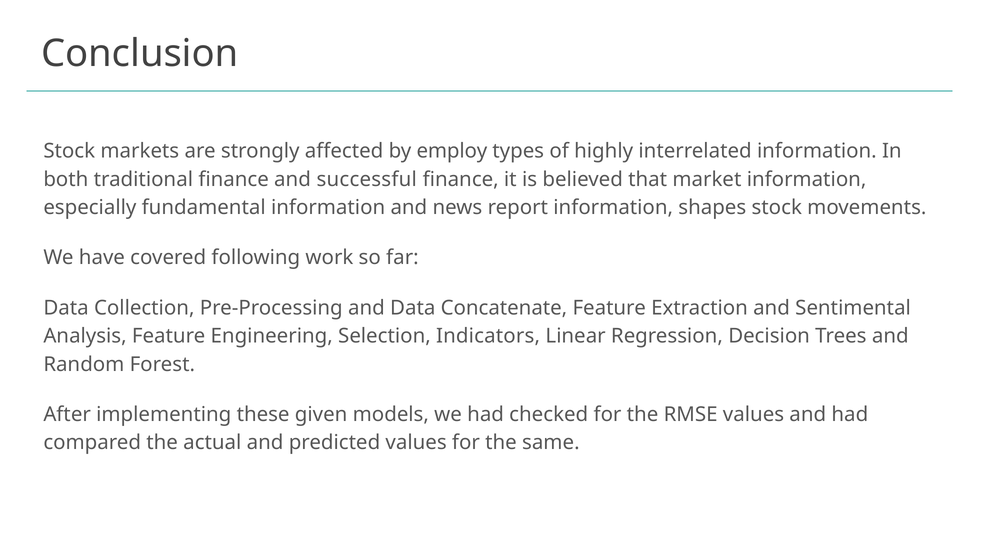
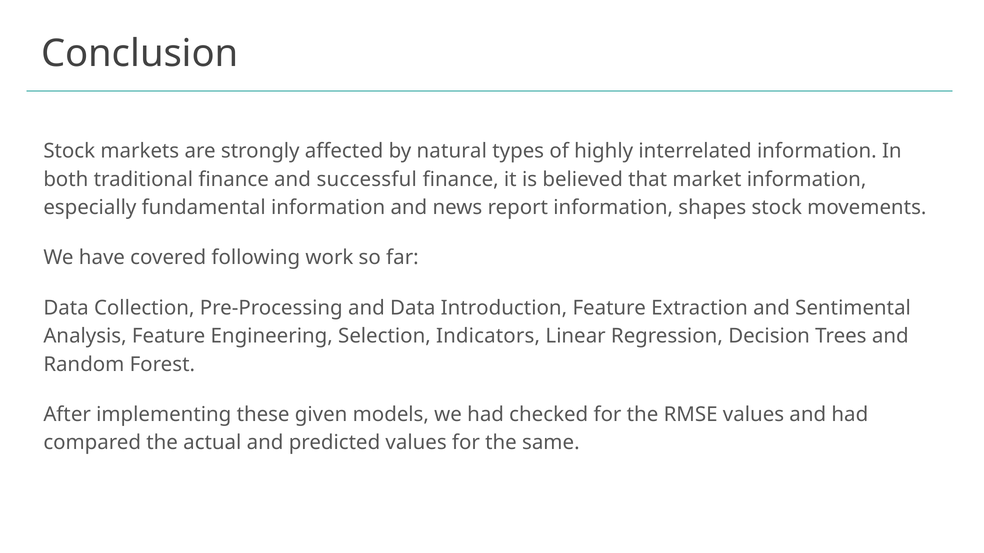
employ: employ -> natural
Concatenate: Concatenate -> Introduction
